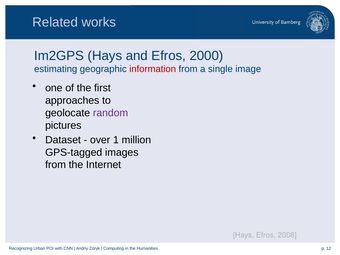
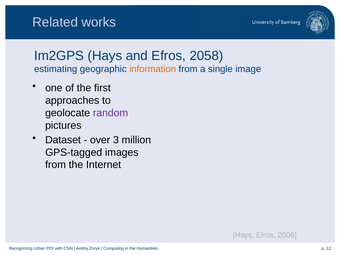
2000: 2000 -> 2058
information colour: red -> orange
1: 1 -> 3
